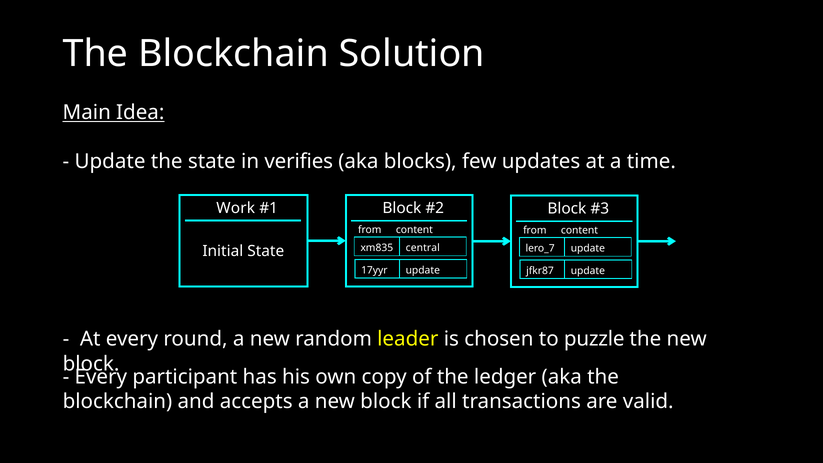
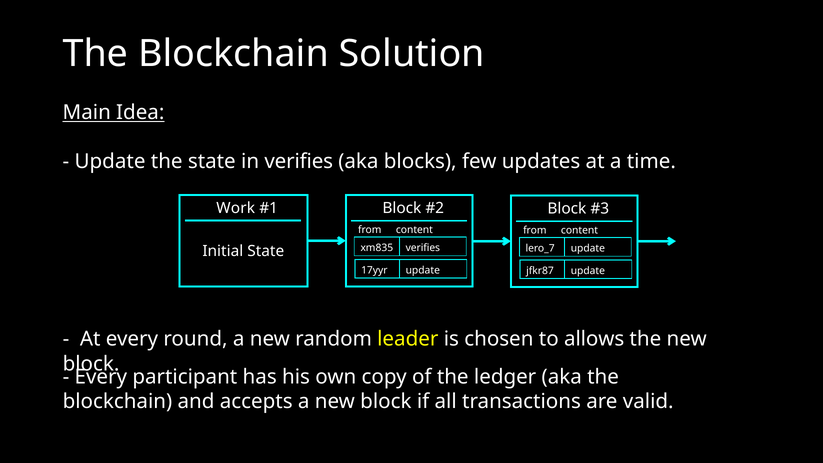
xm835 central: central -> verifies
puzzle: puzzle -> allows
